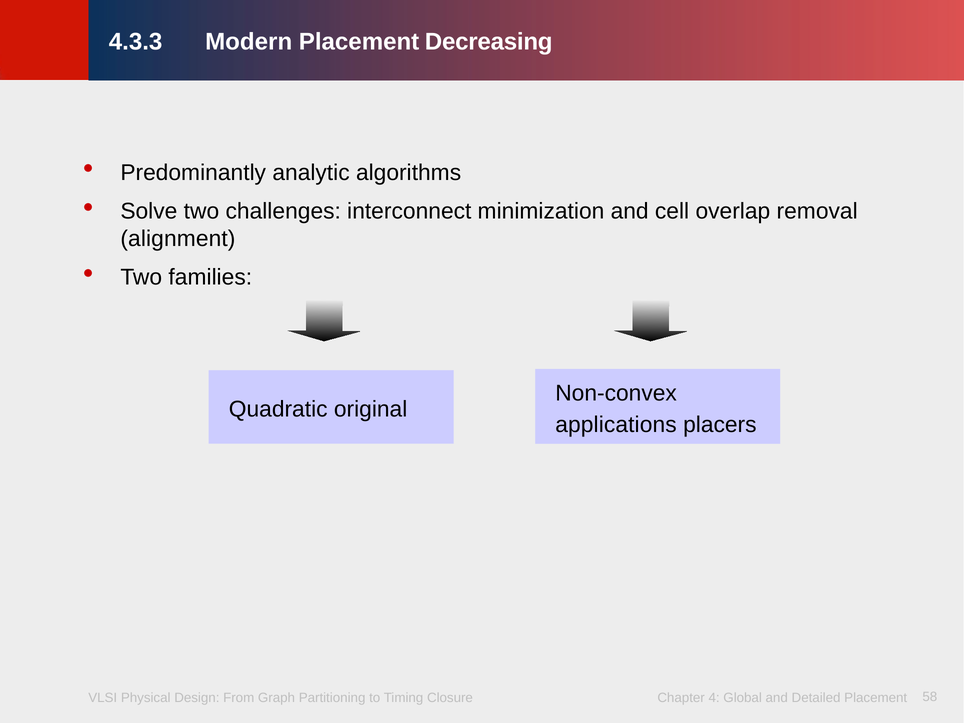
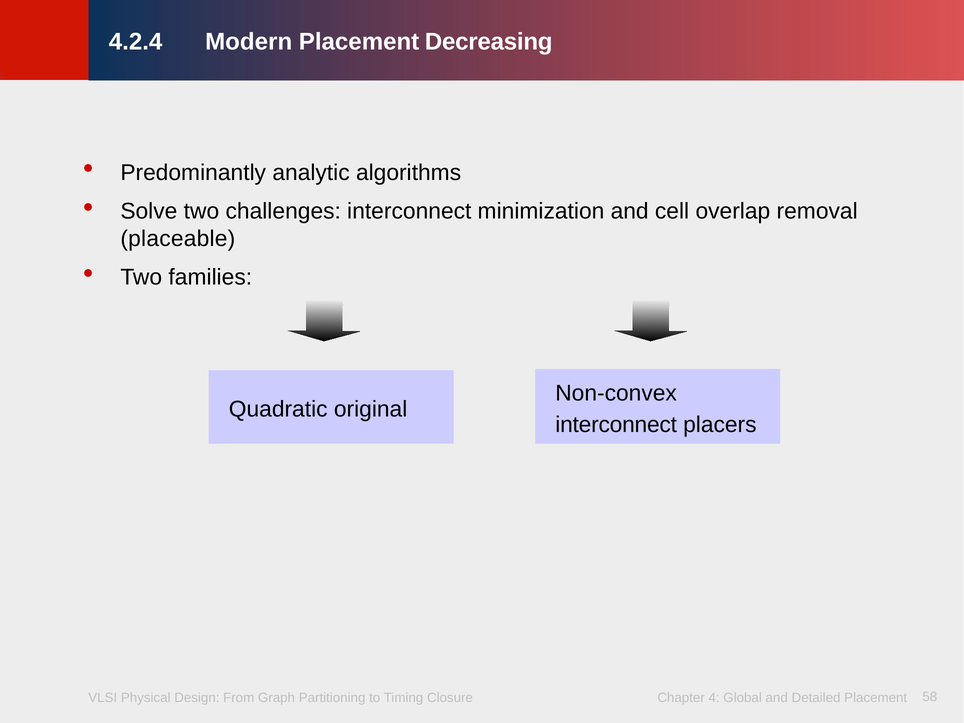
4.3.3: 4.3.3 -> 4.2.4
alignment: alignment -> placeable
applications at (616, 425): applications -> interconnect
